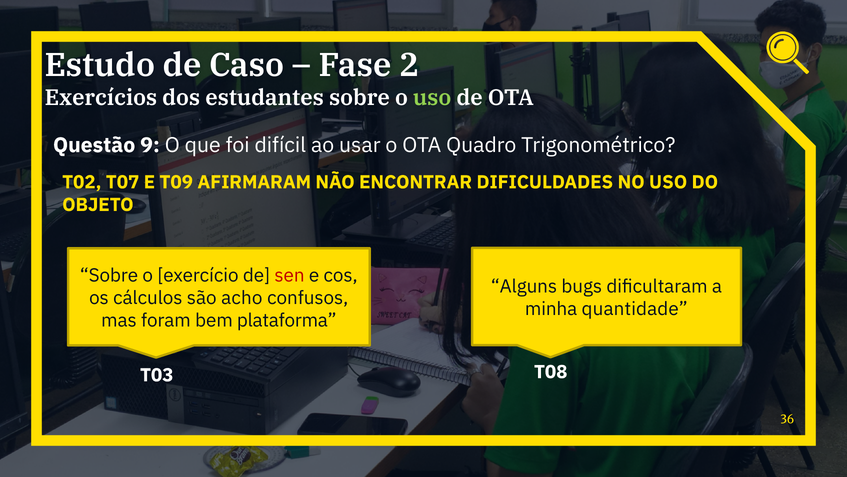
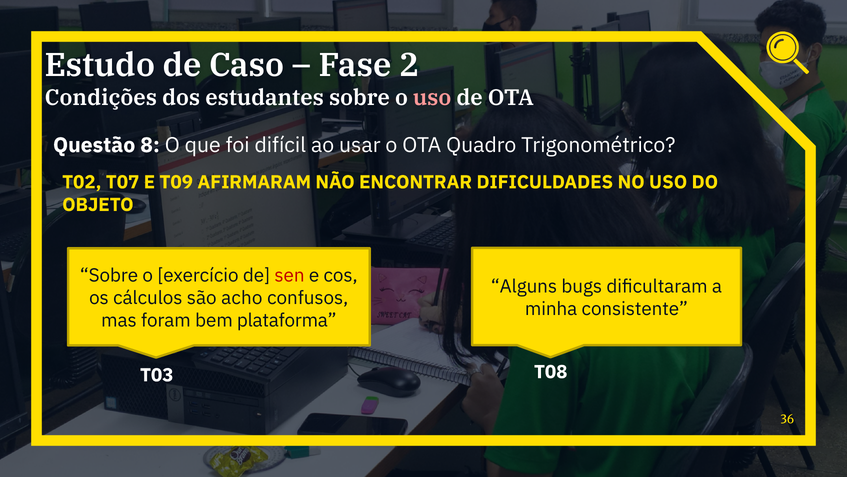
Exercícios: Exercícios -> Condições
uso at (432, 98) colour: light green -> pink
9: 9 -> 8
quantidade: quantidade -> consistente
